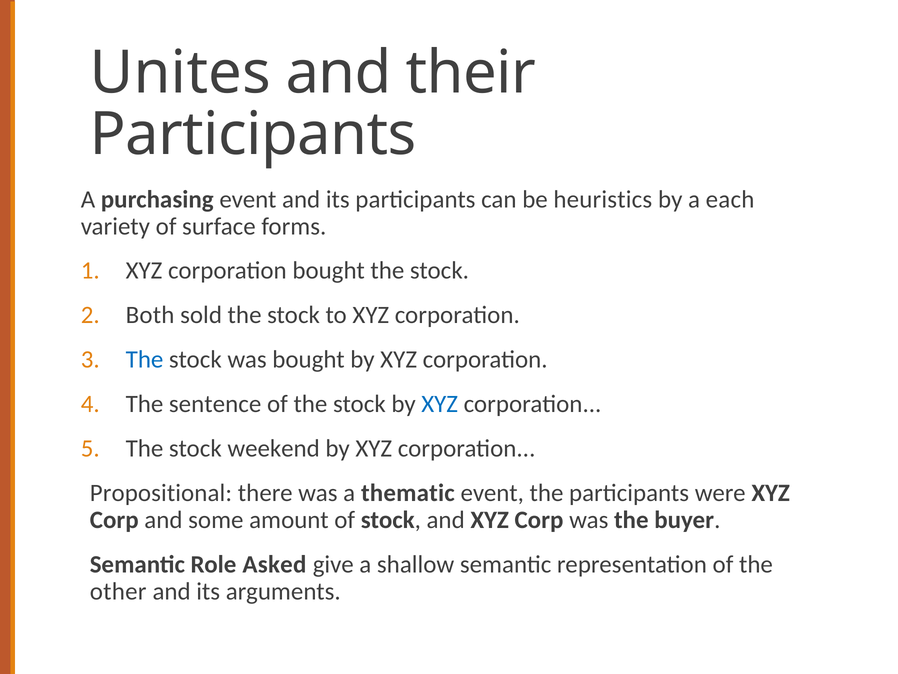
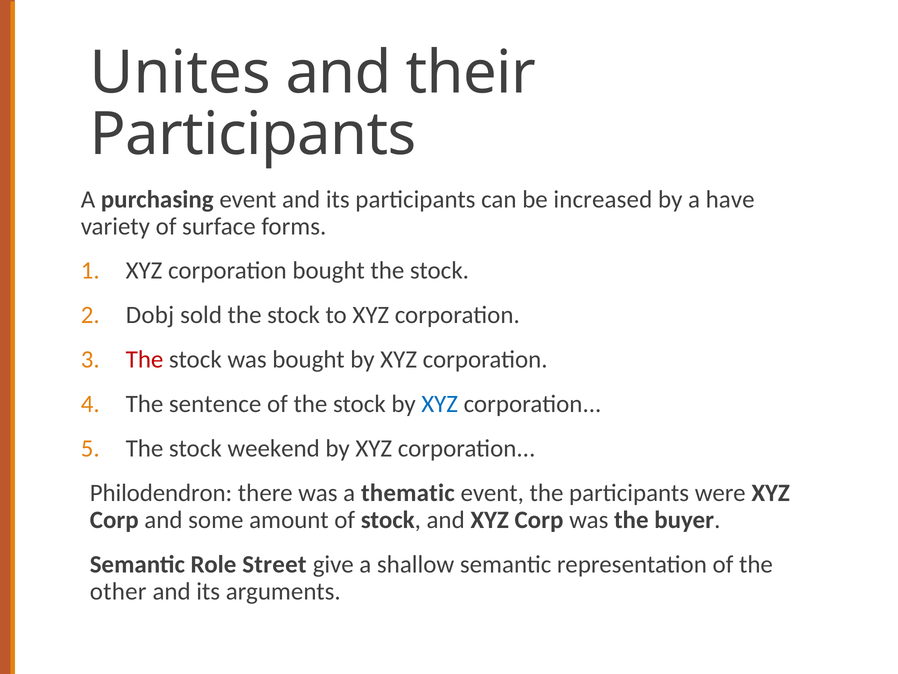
heuristics: heuristics -> increased
each: each -> have
Both: Both -> Dobj
The at (145, 359) colour: blue -> red
Propositional: Propositional -> Philodendron
Asked: Asked -> Street
